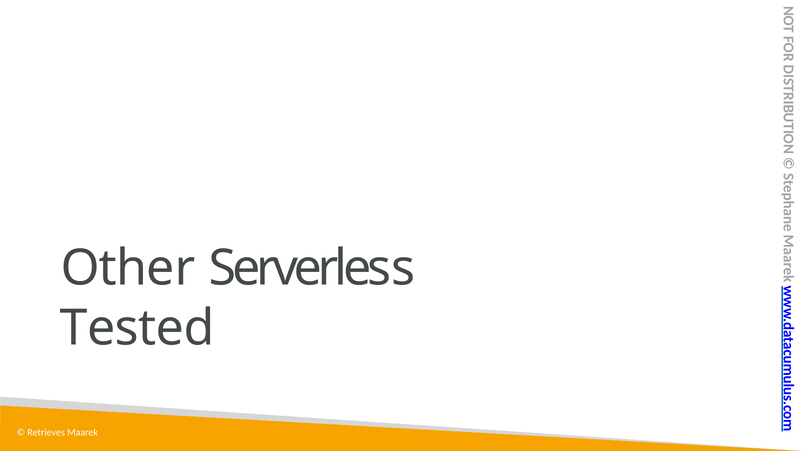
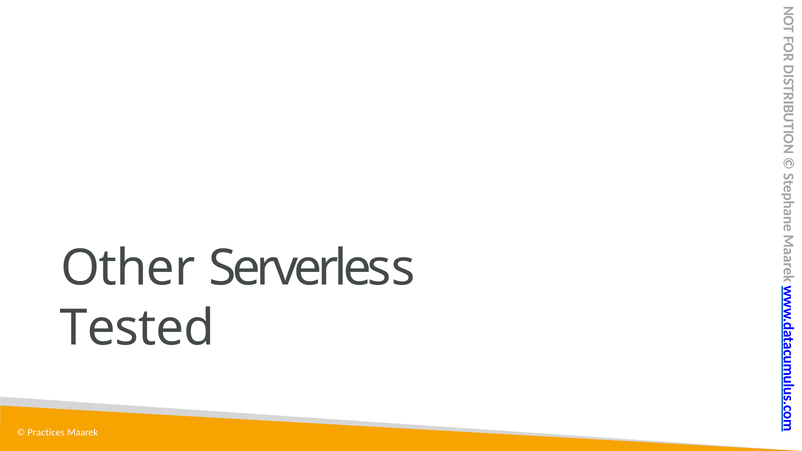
Retrieves: Retrieves -> Practices
